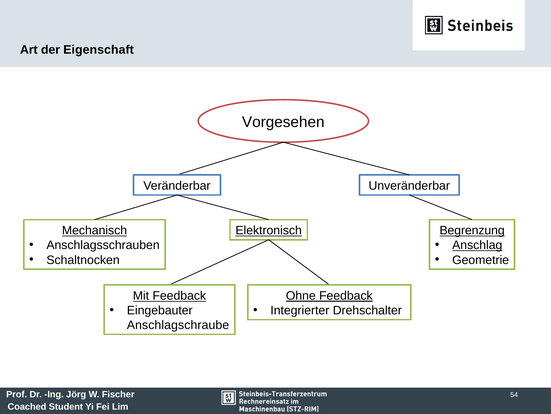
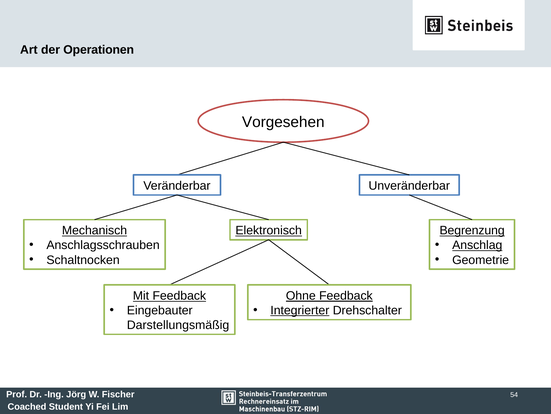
Eigenschaft: Eigenschaft -> Operationen
Integrierter underline: none -> present
Anschlagschraube: Anschlagschraube -> Darstellungsmäßig
